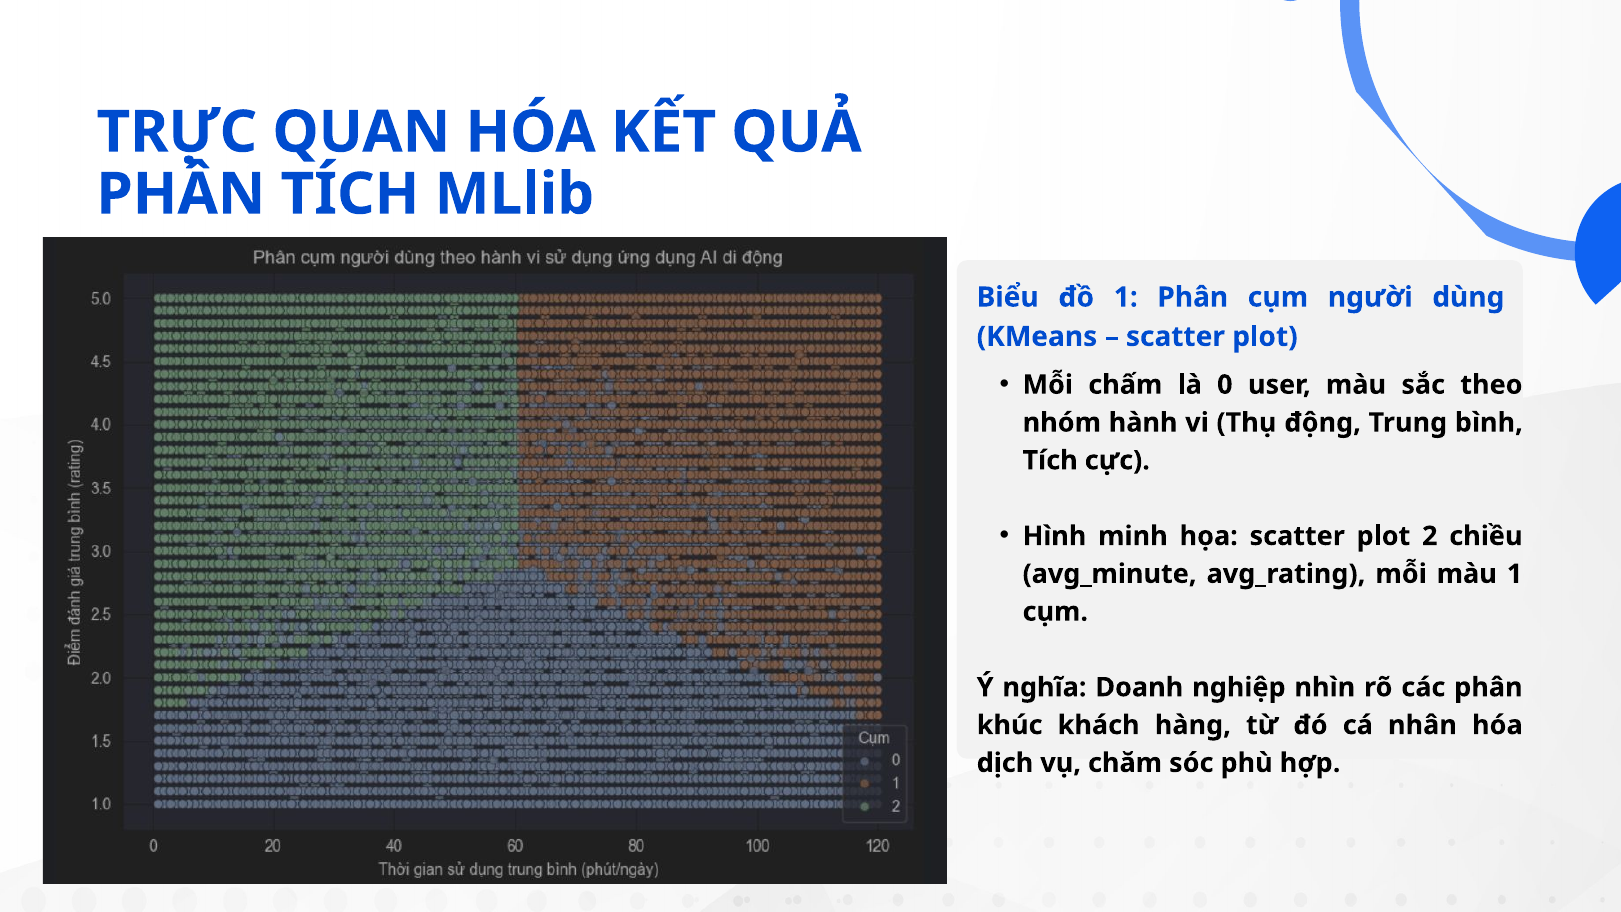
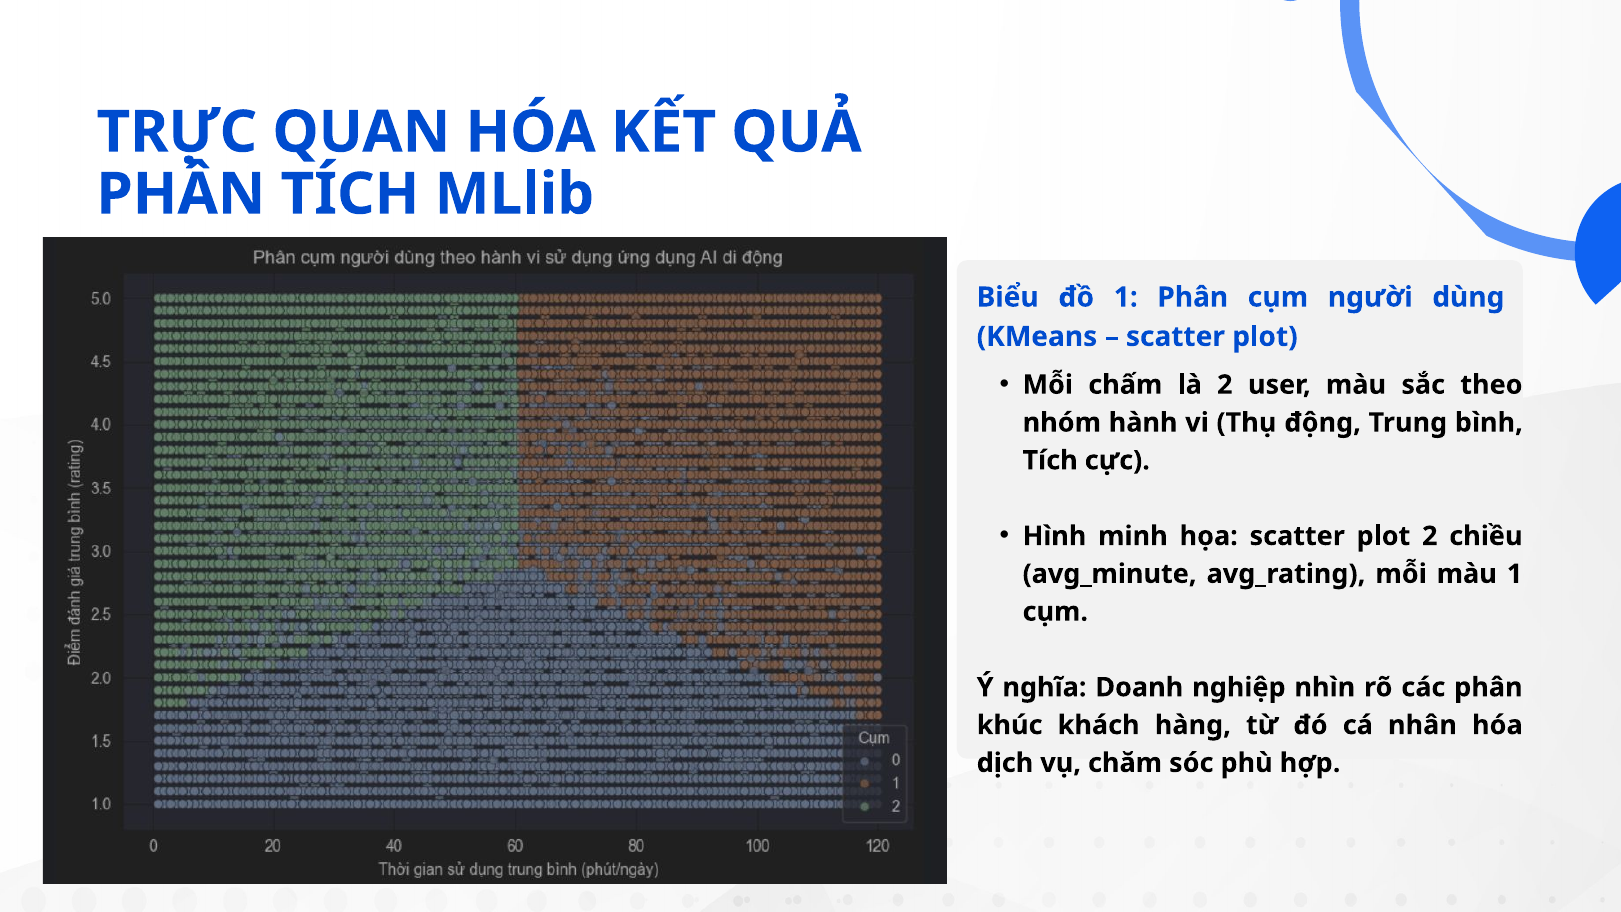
là 0: 0 -> 2
